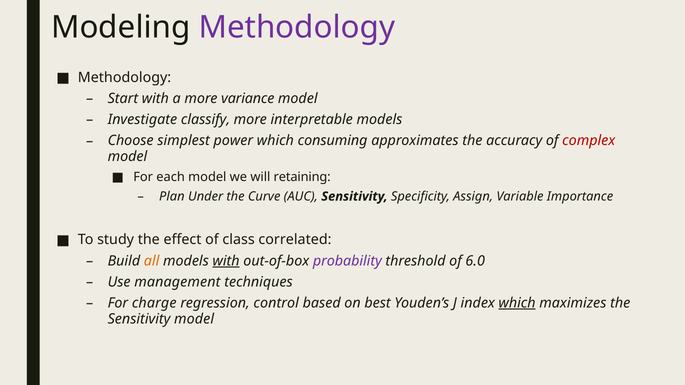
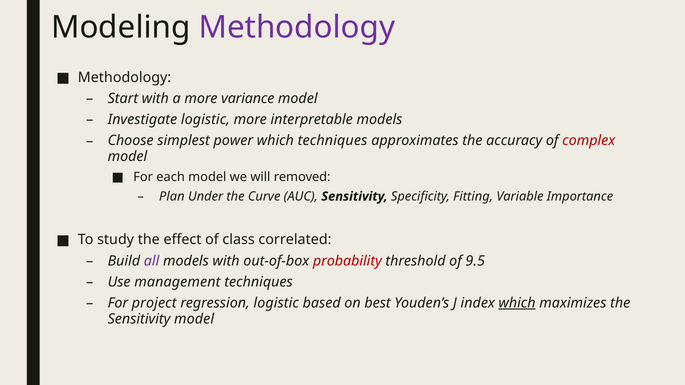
Investigate classify: classify -> logistic
which consuming: consuming -> techniques
retaining: retaining -> removed
Assign: Assign -> Fitting
all colour: orange -> purple
with at (226, 261) underline: present -> none
probability colour: purple -> red
6.0: 6.0 -> 9.5
charge: charge -> project
regression control: control -> logistic
